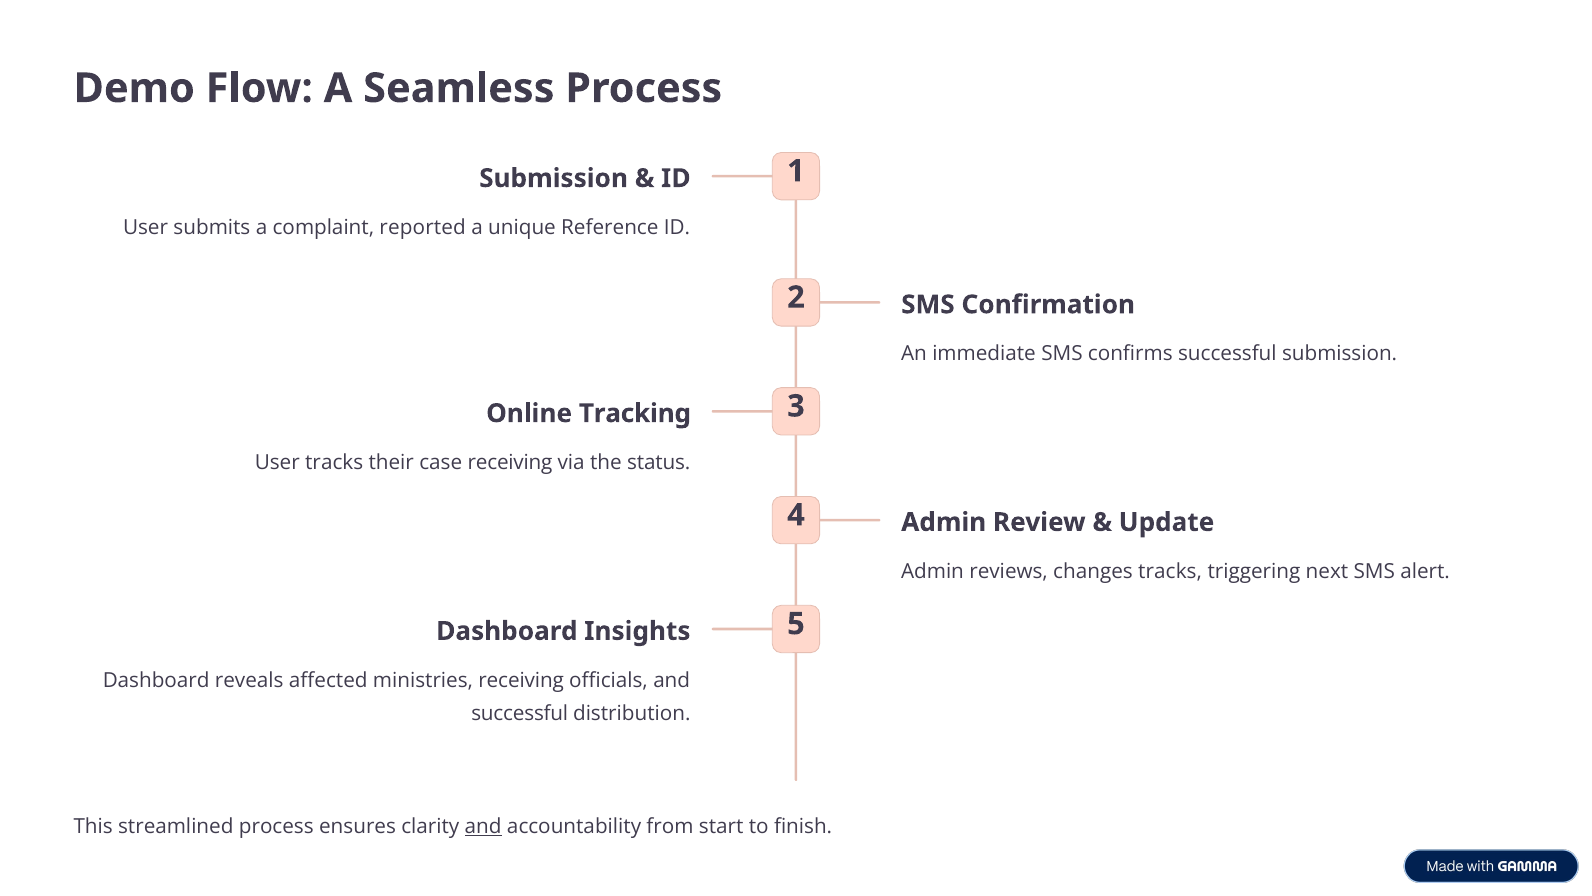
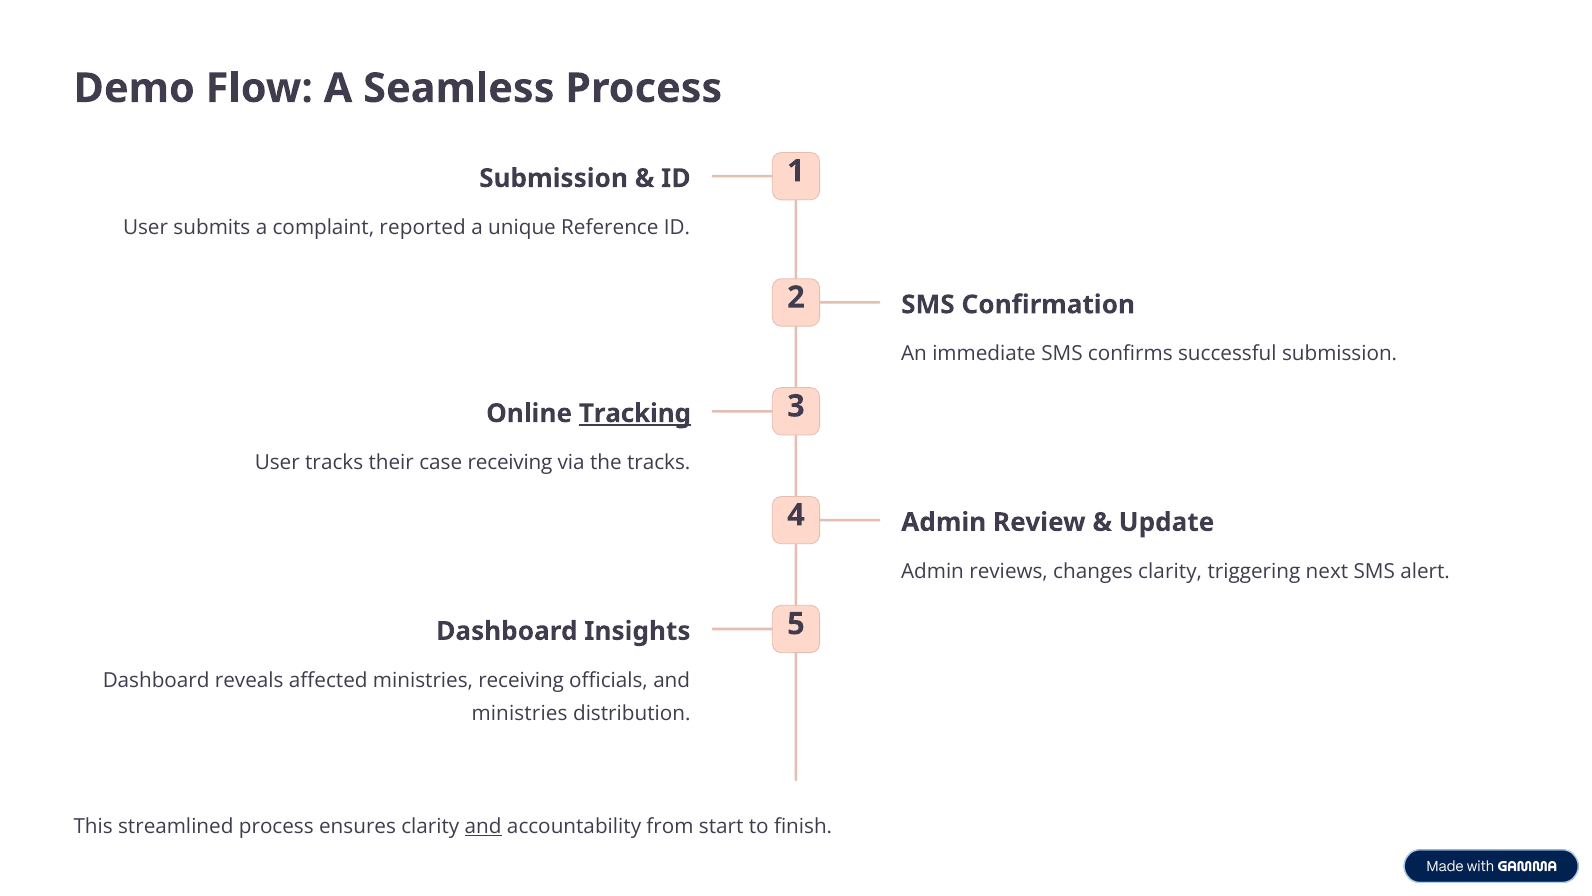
Tracking underline: none -> present
the status: status -> tracks
changes tracks: tracks -> clarity
successful at (520, 713): successful -> ministries
